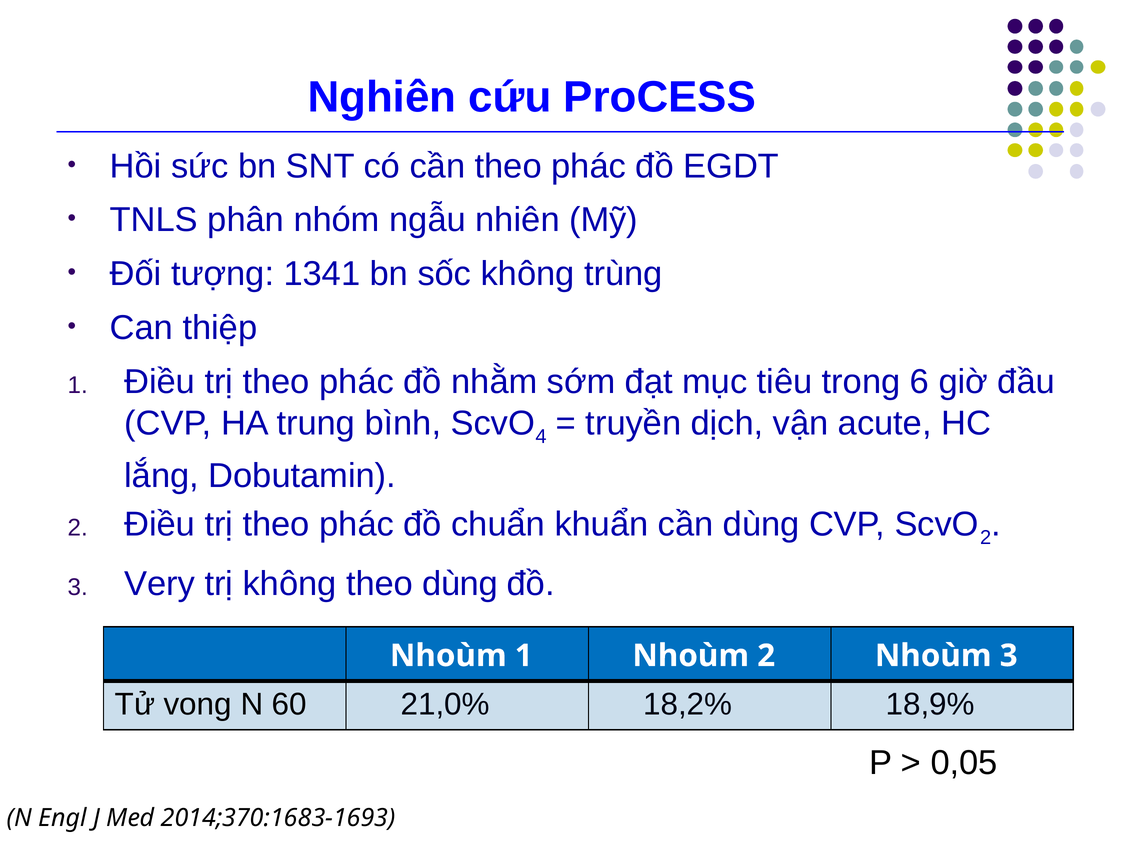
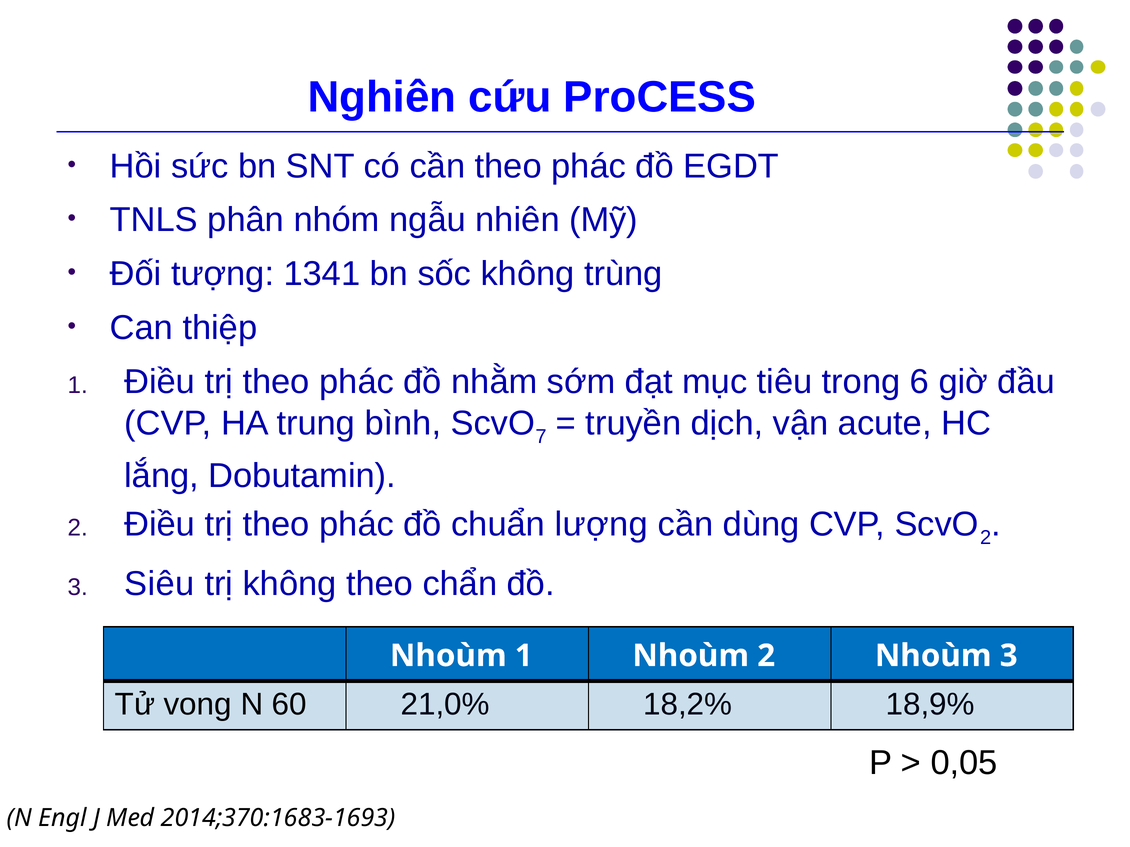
4: 4 -> 7
khuẩn: khuẩn -> lượng
Very: Very -> Siêu
theo dùng: dùng -> chẩn
